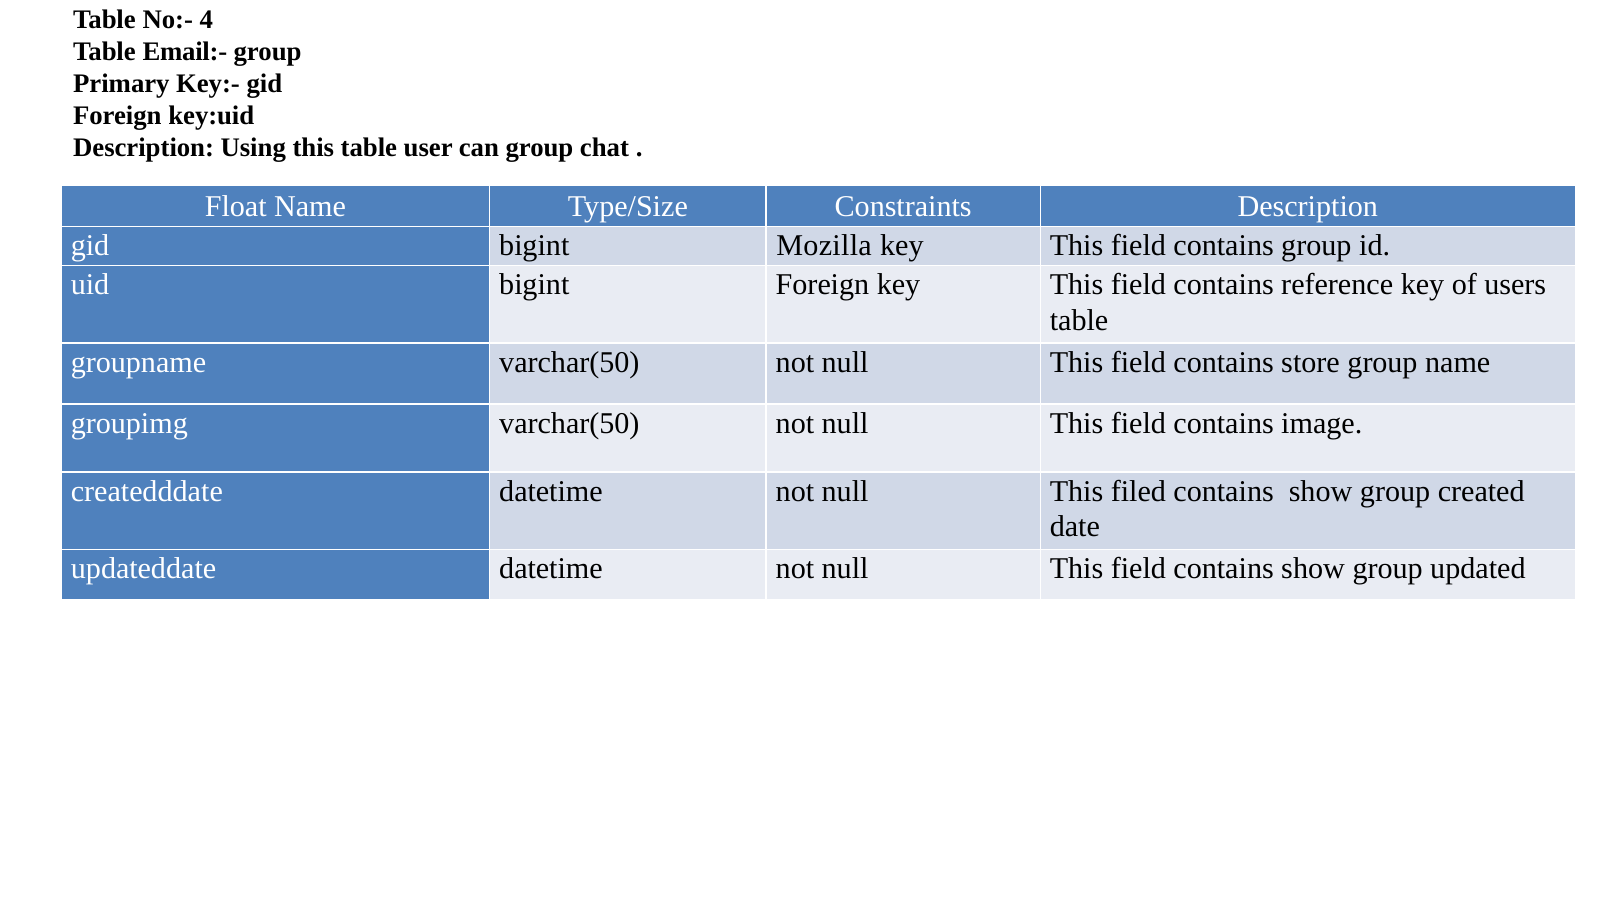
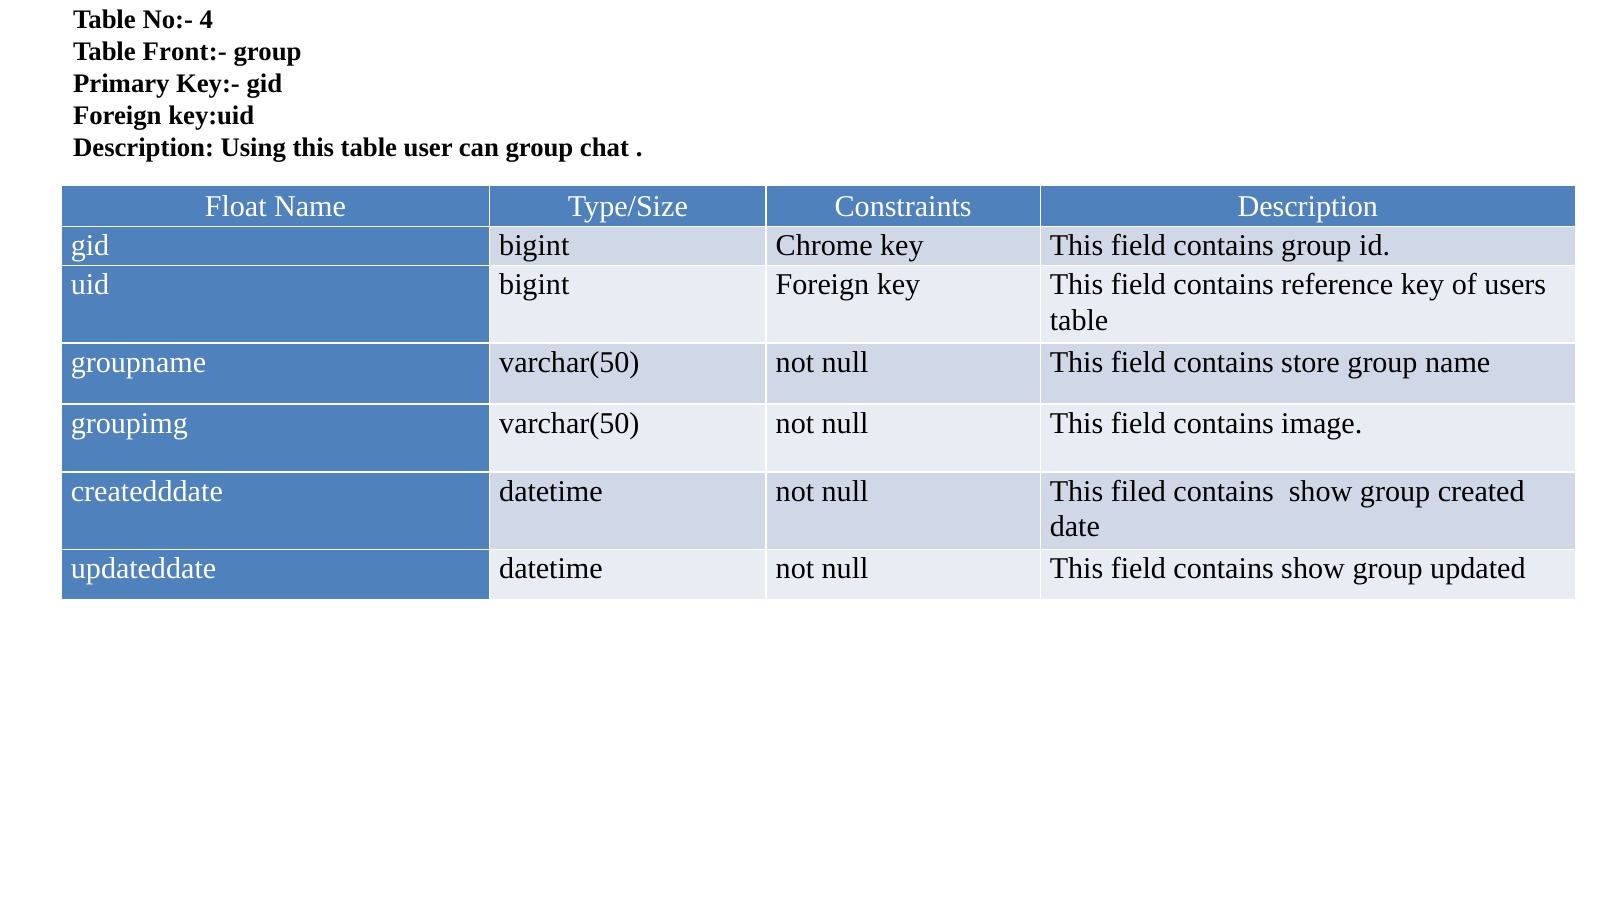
Email:-: Email:- -> Front:-
Mozilla: Mozilla -> Chrome
